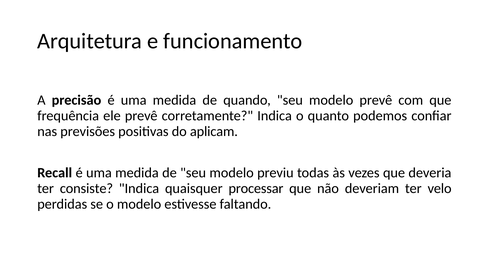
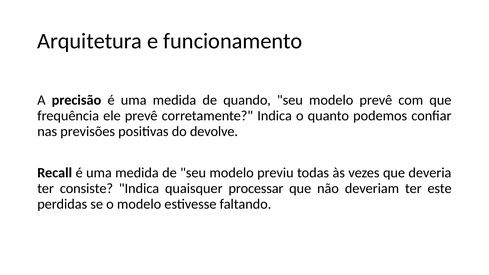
aplicam: aplicam -> devolve
velo: velo -> este
